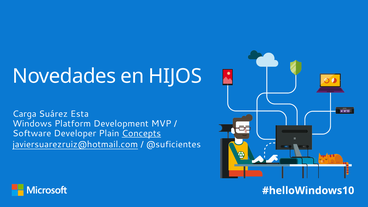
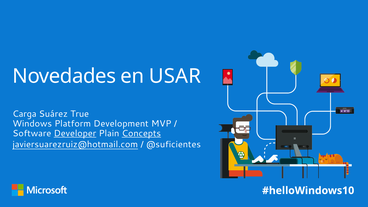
HIJOS: HIJOS -> USAR
Esta: Esta -> True
Developer underline: none -> present
